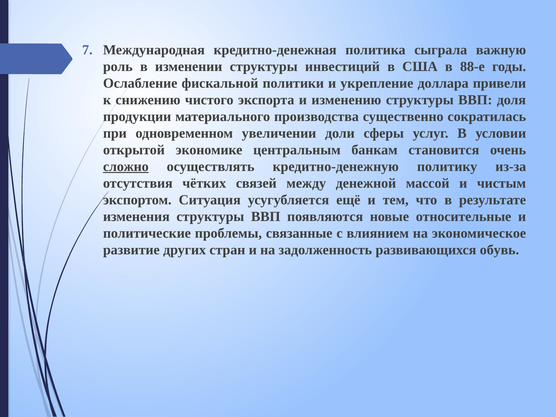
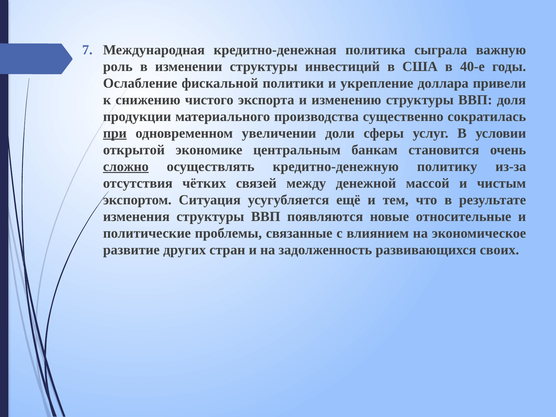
88-е: 88-е -> 40-е
при underline: none -> present
обувь: обувь -> своих
